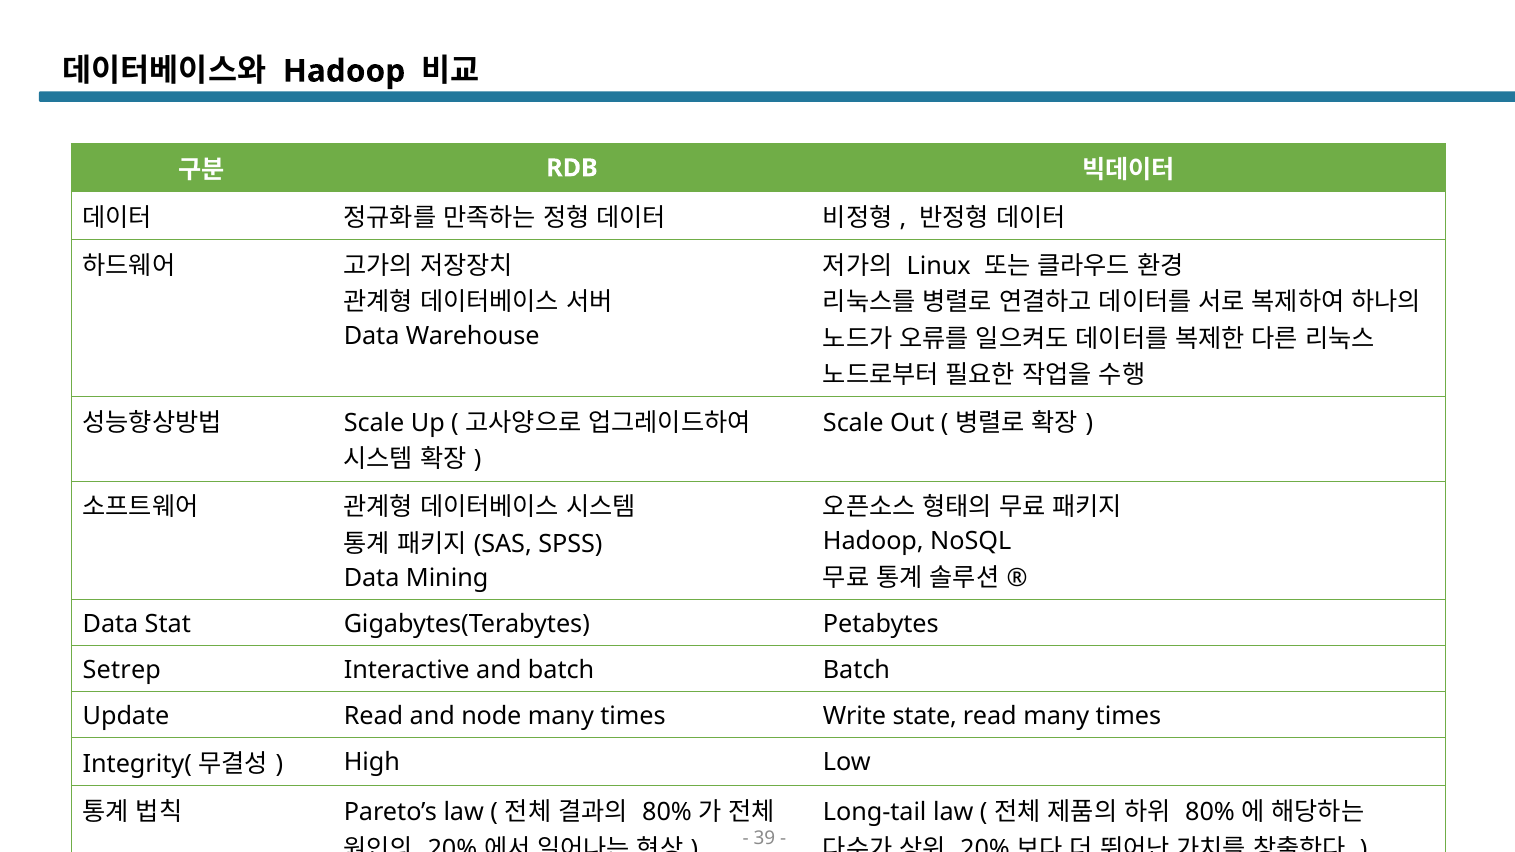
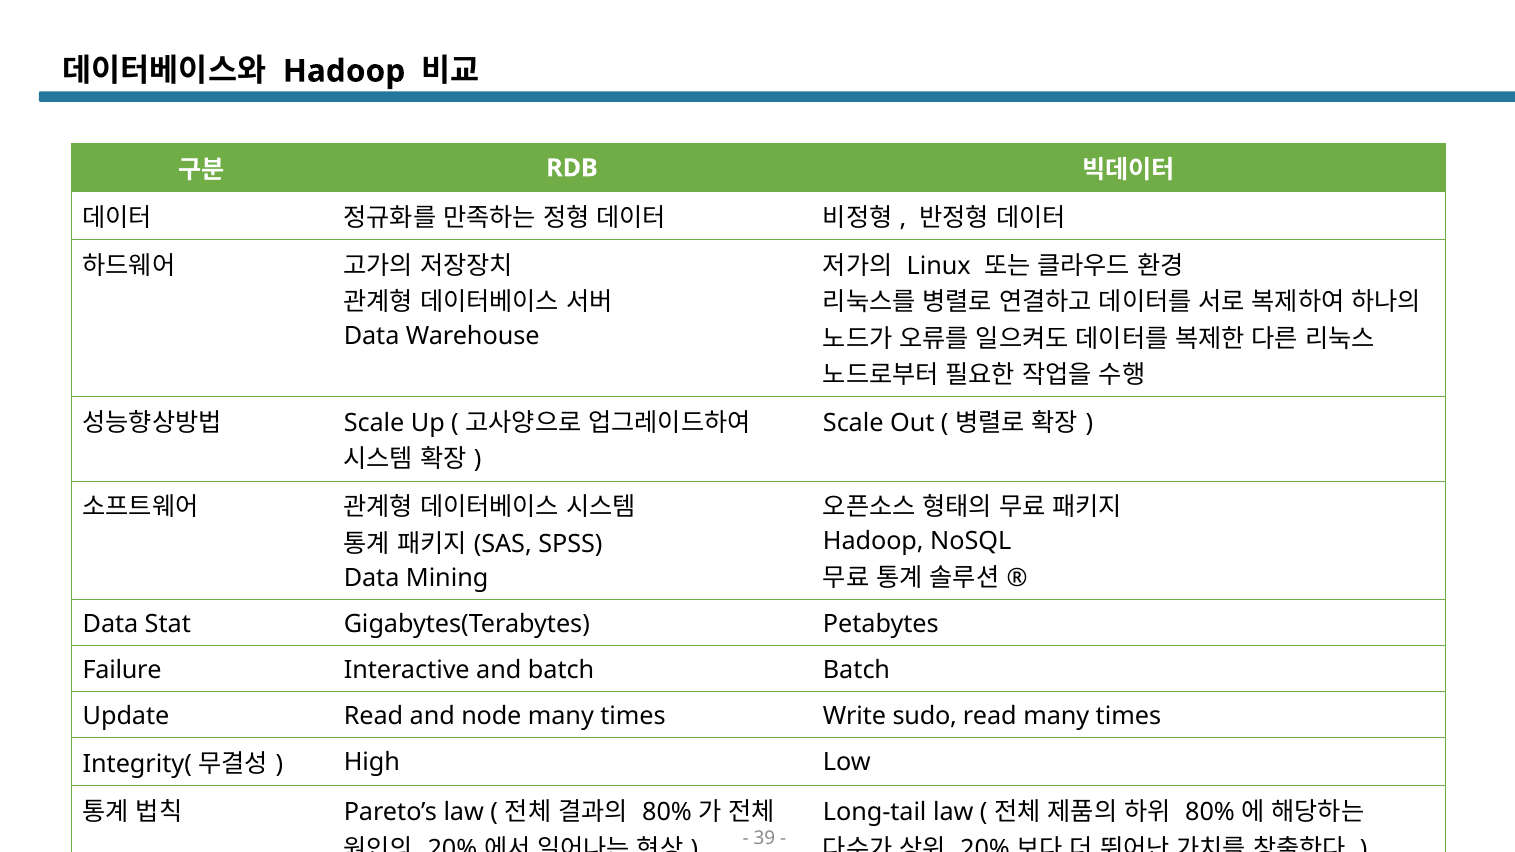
Setrep: Setrep -> Failure
state: state -> sudo
